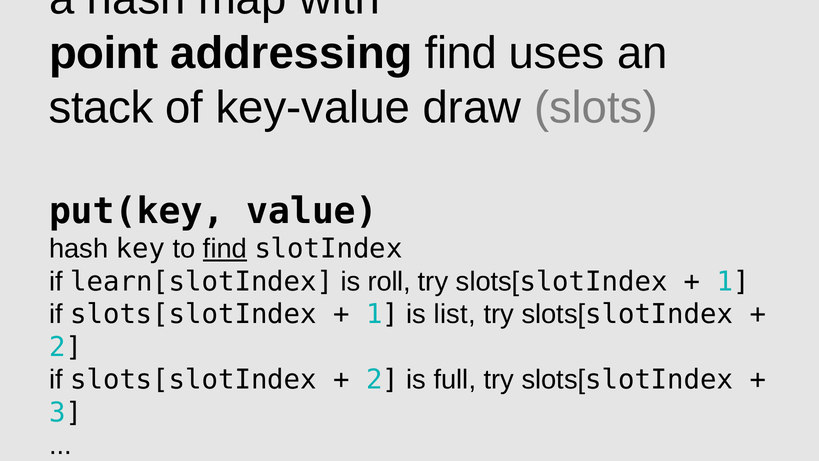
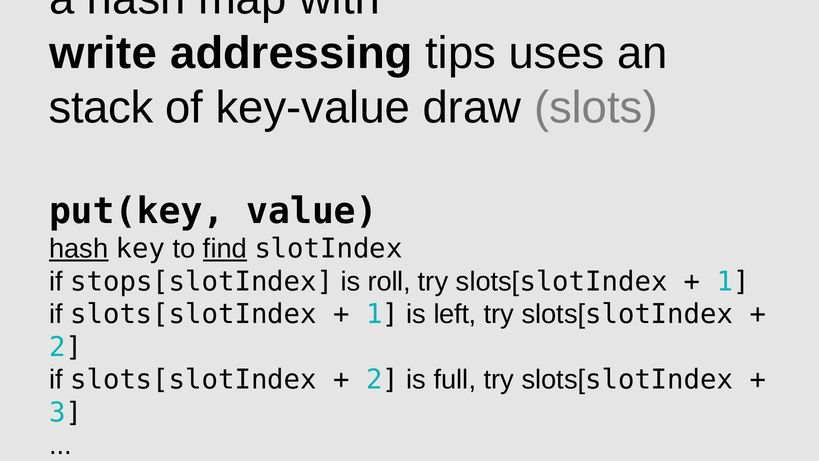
point: point -> write
addressing find: find -> tips
hash at (79, 249) underline: none -> present
learn[slotIndex: learn[slotIndex -> stops[slotIndex
list: list -> left
